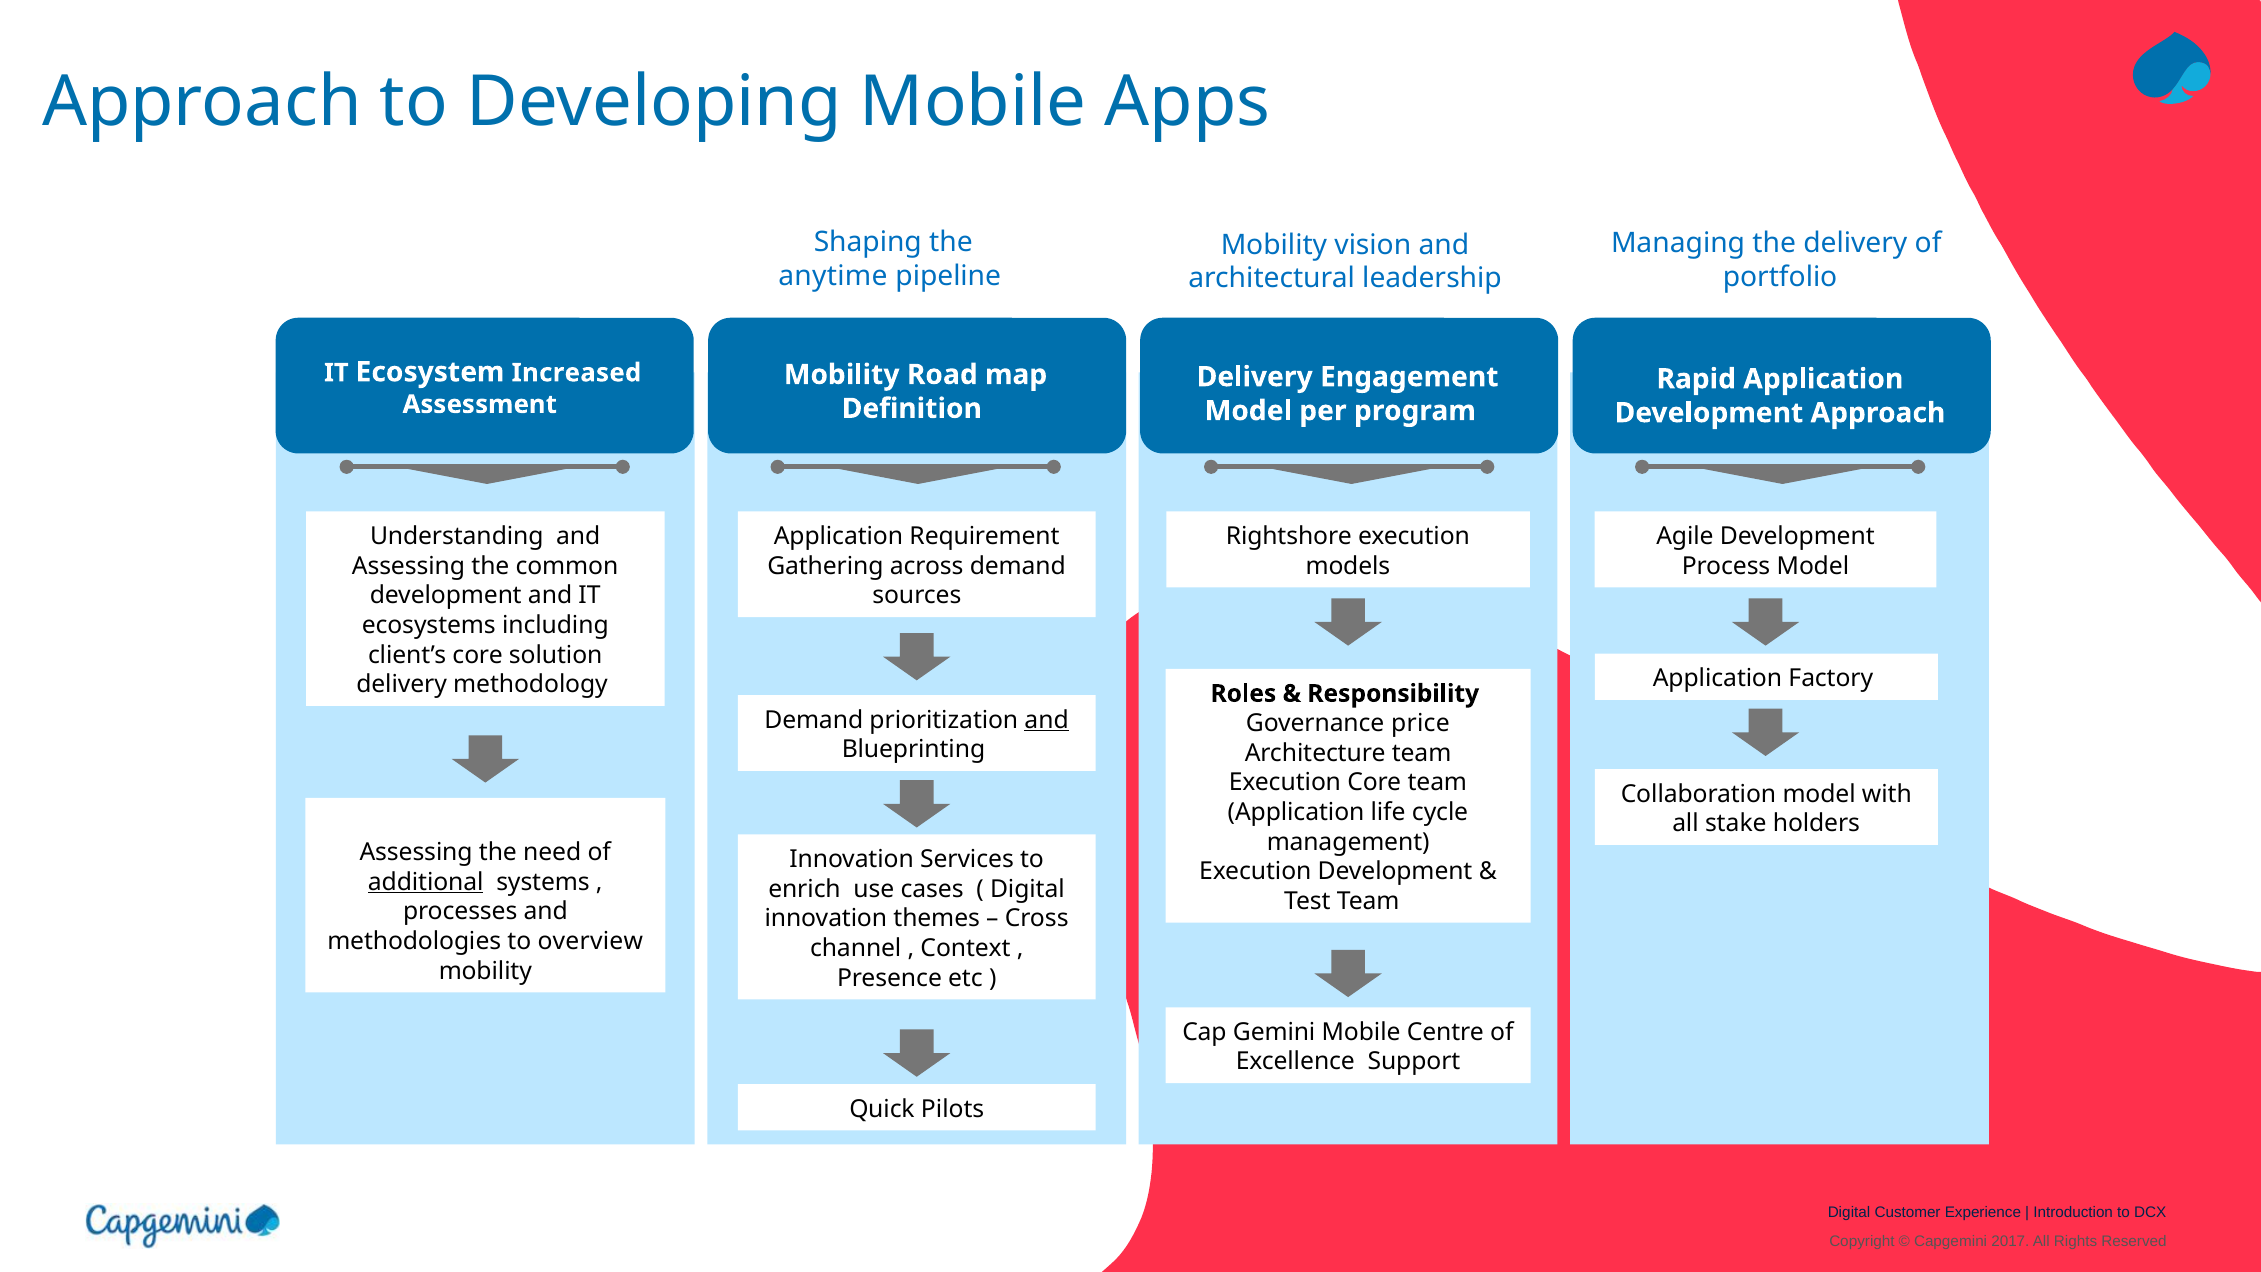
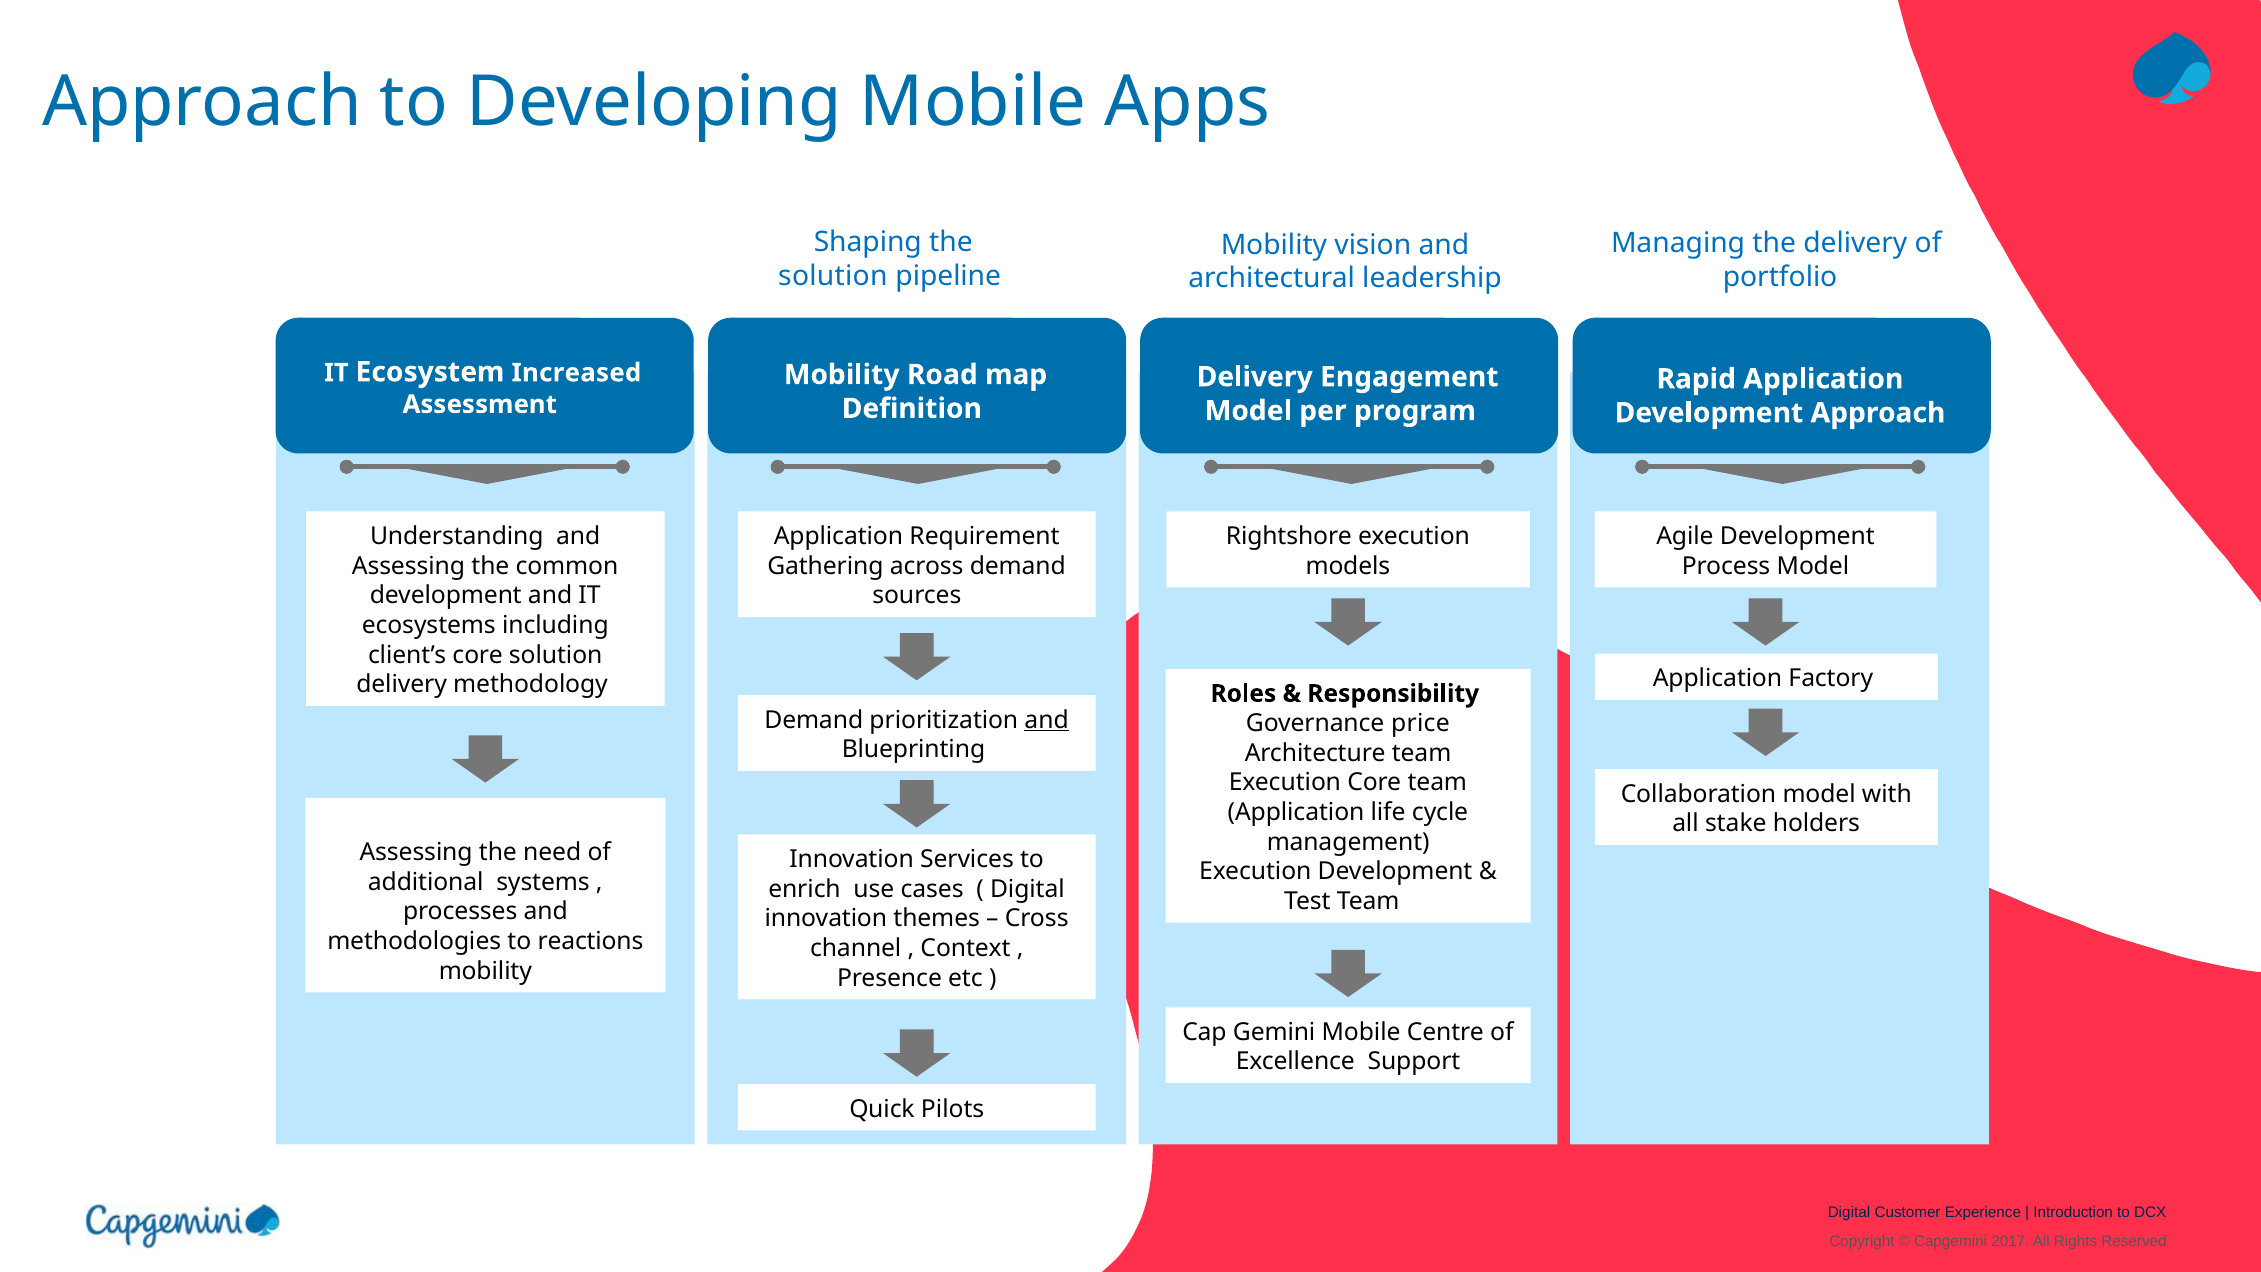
anytime at (833, 276): anytime -> solution
additional underline: present -> none
overview: overview -> reactions
